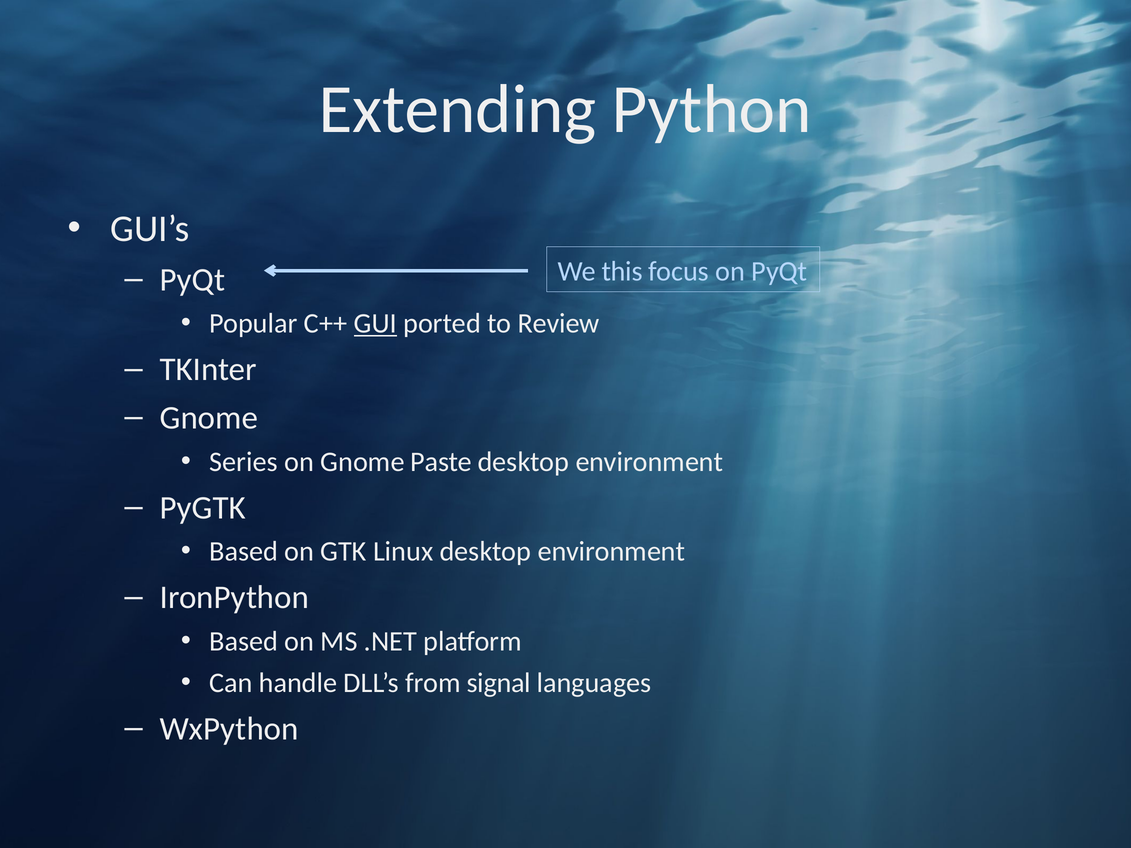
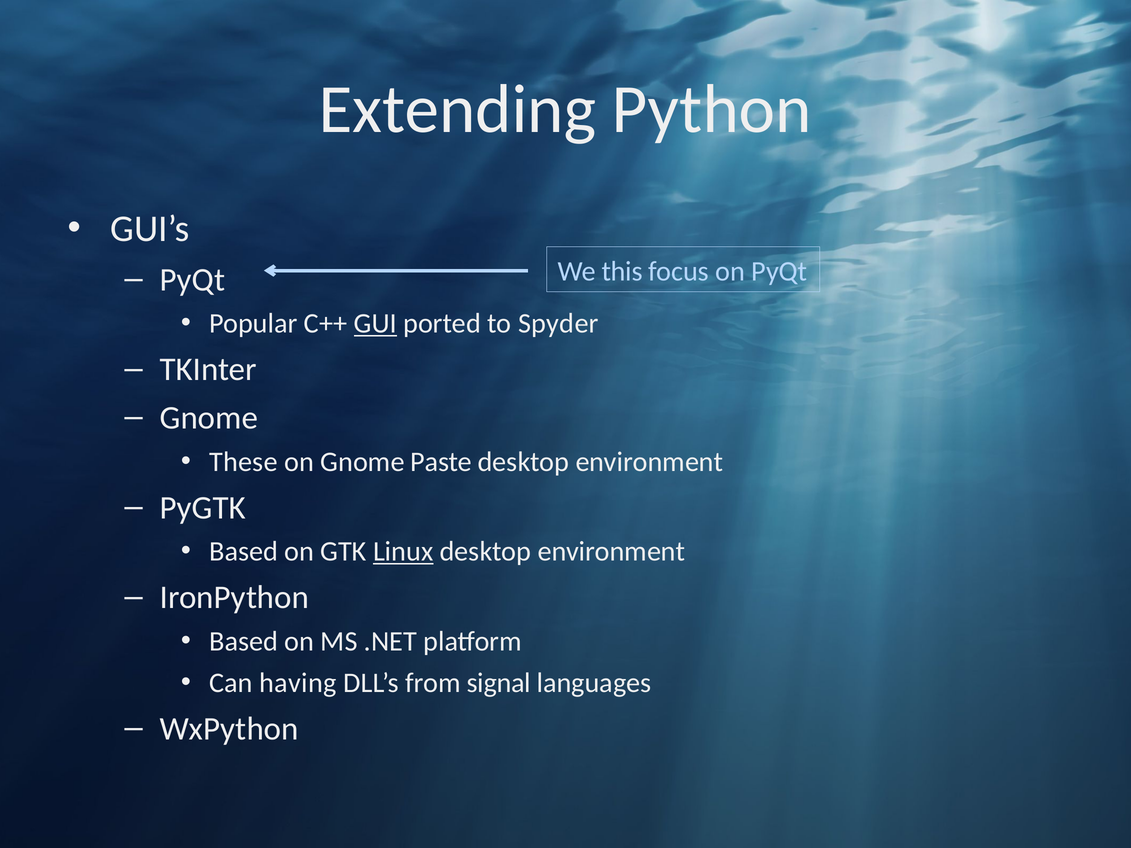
Review: Review -> Spyder
Series: Series -> These
Linux underline: none -> present
handle: handle -> having
